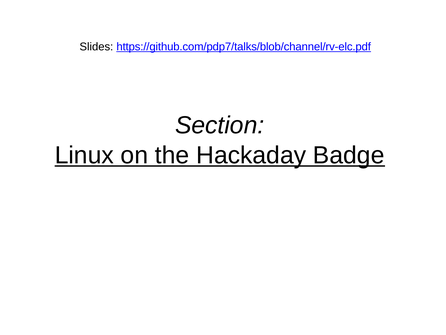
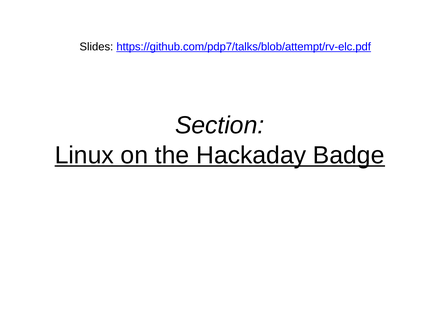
https://github.com/pdp7/talks/blob/channel/rv-elc.pdf: https://github.com/pdp7/talks/blob/channel/rv-elc.pdf -> https://github.com/pdp7/talks/blob/attempt/rv-elc.pdf
